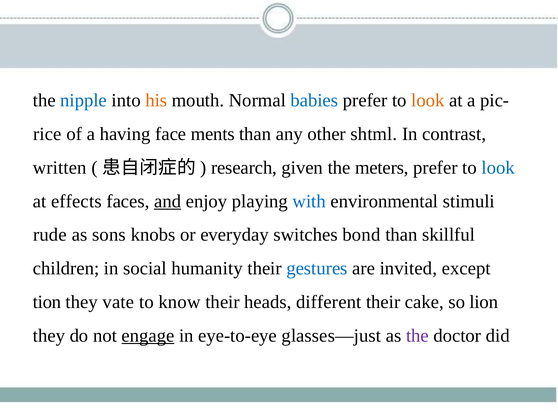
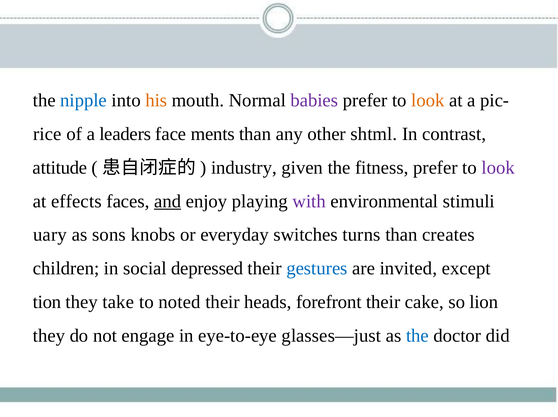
babies colour: blue -> purple
having: having -> leaders
written: written -> attitude
research: research -> industry
meters: meters -> fitness
look at (498, 168) colour: blue -> purple
with colour: blue -> purple
rude: rude -> uary
bond: bond -> turns
skillful: skillful -> creates
humanity: humanity -> depressed
vate: vate -> take
know: know -> noted
different: different -> forefront
engage underline: present -> none
the at (417, 336) colour: purple -> blue
